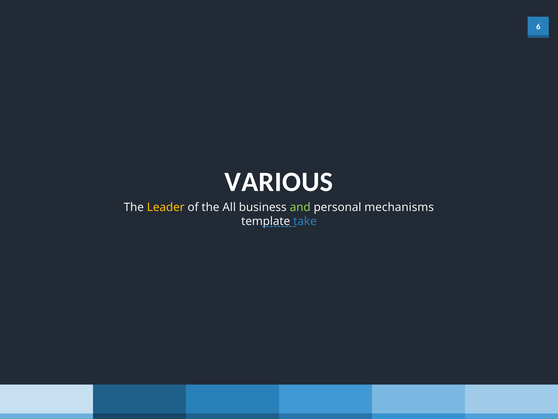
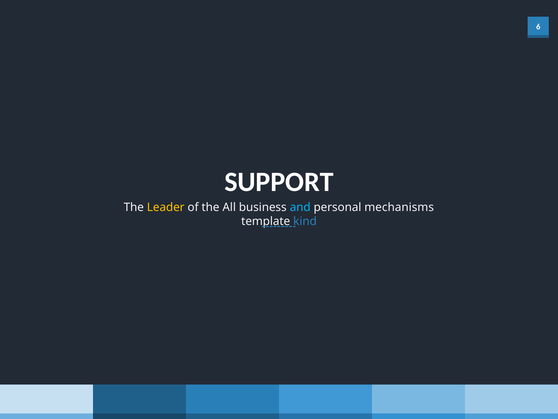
VARIOUS: VARIOUS -> SUPPORT
and colour: light green -> light blue
take: take -> kind
